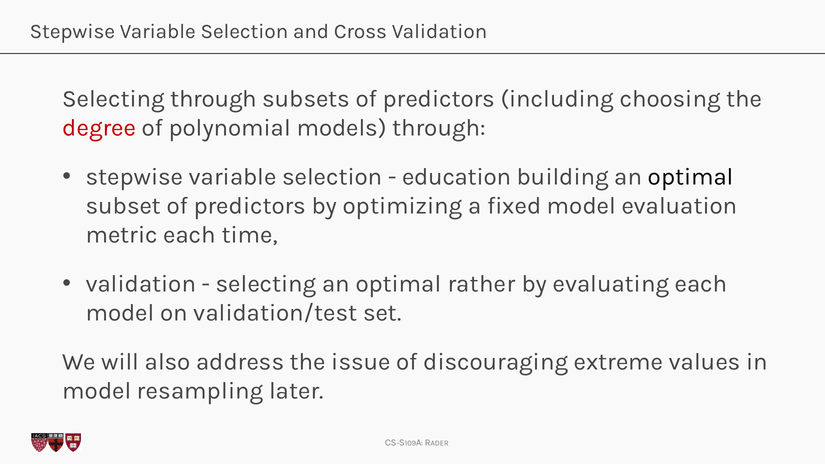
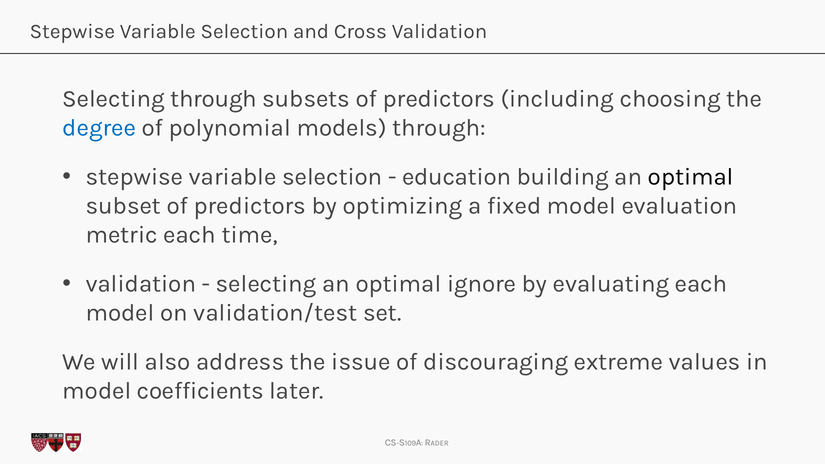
degree colour: red -> blue
rather: rather -> ignore
resampling: resampling -> coefficients
